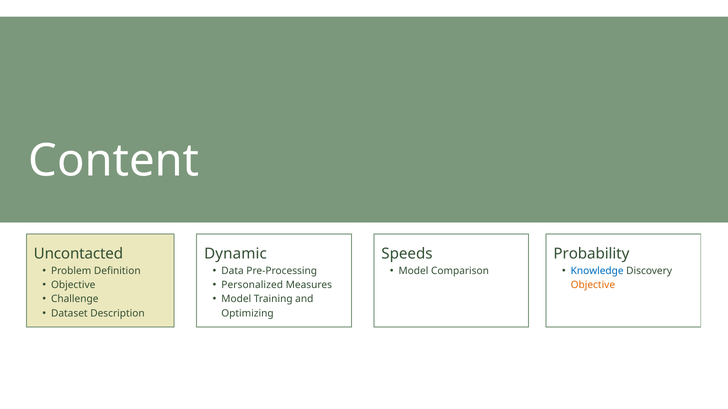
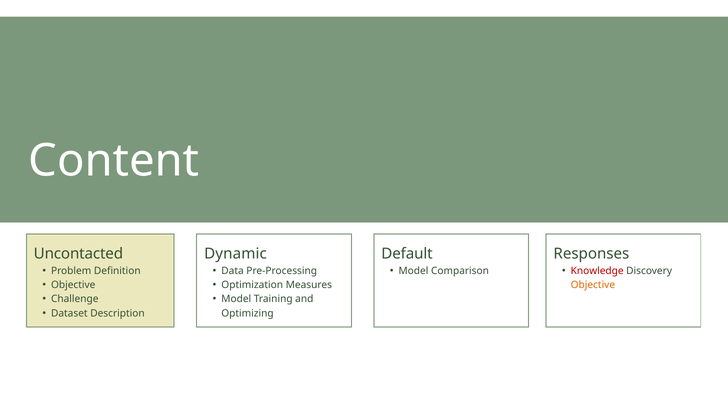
Speeds: Speeds -> Default
Probability: Probability -> Responses
Knowledge colour: blue -> red
Personalized: Personalized -> Optimization
